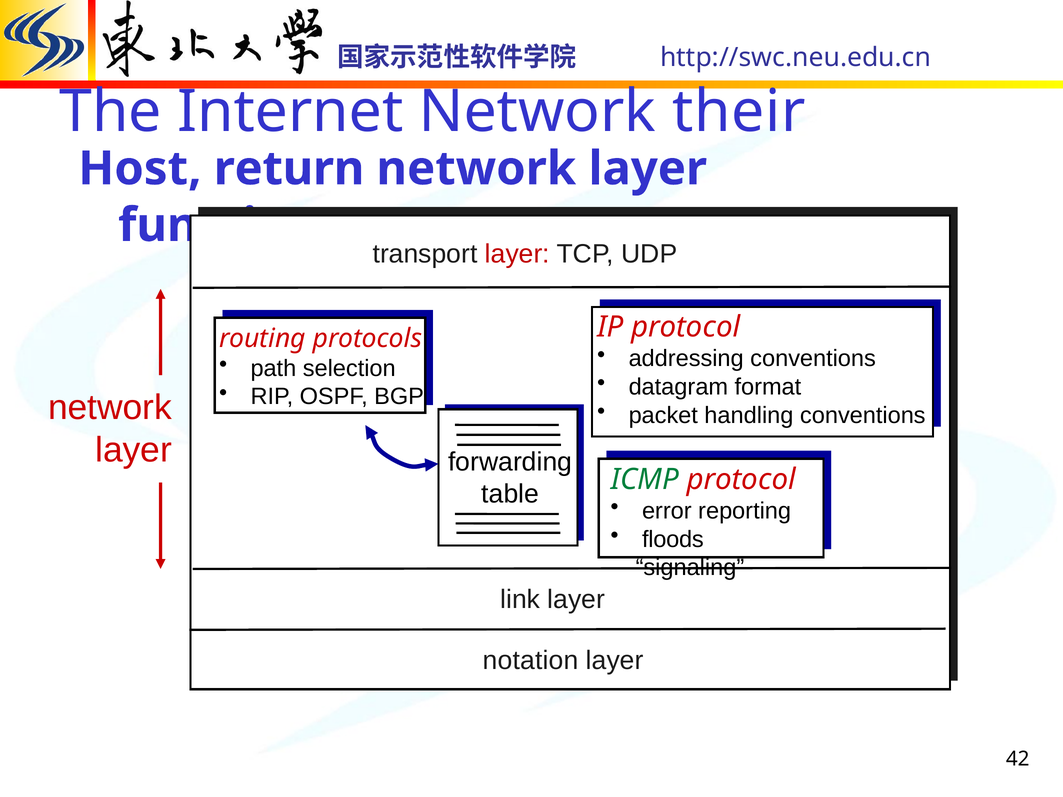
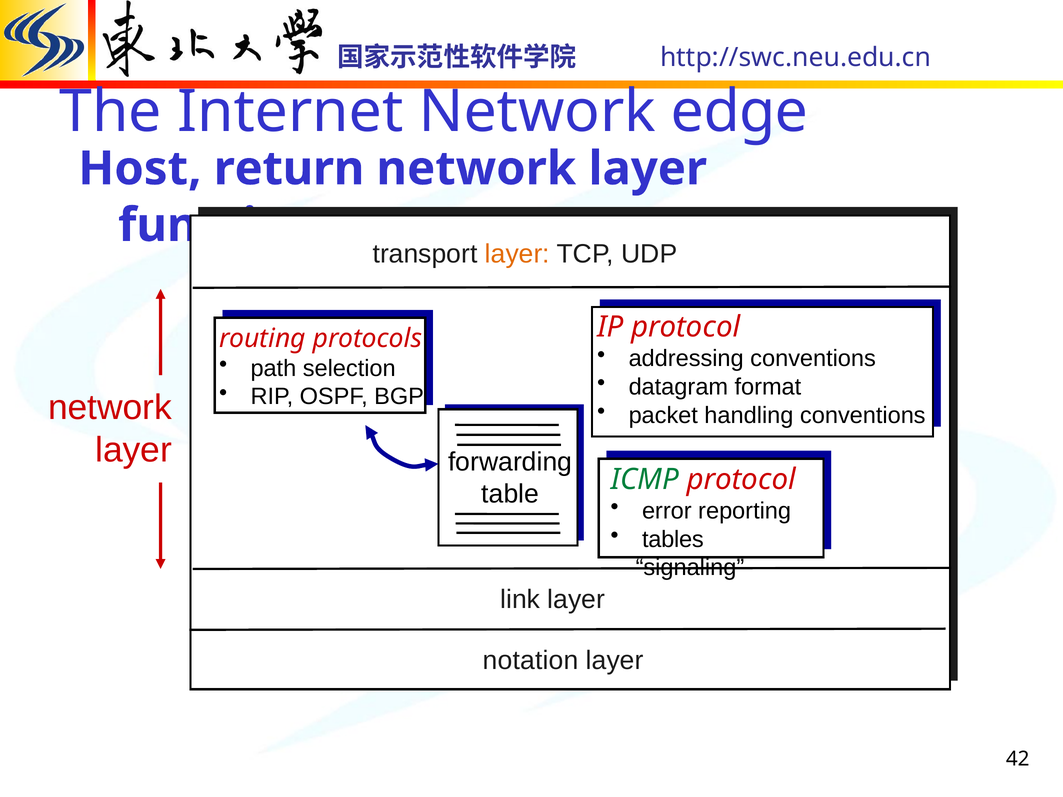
their: their -> edge
layer at (517, 254) colour: red -> orange
floods: floods -> tables
